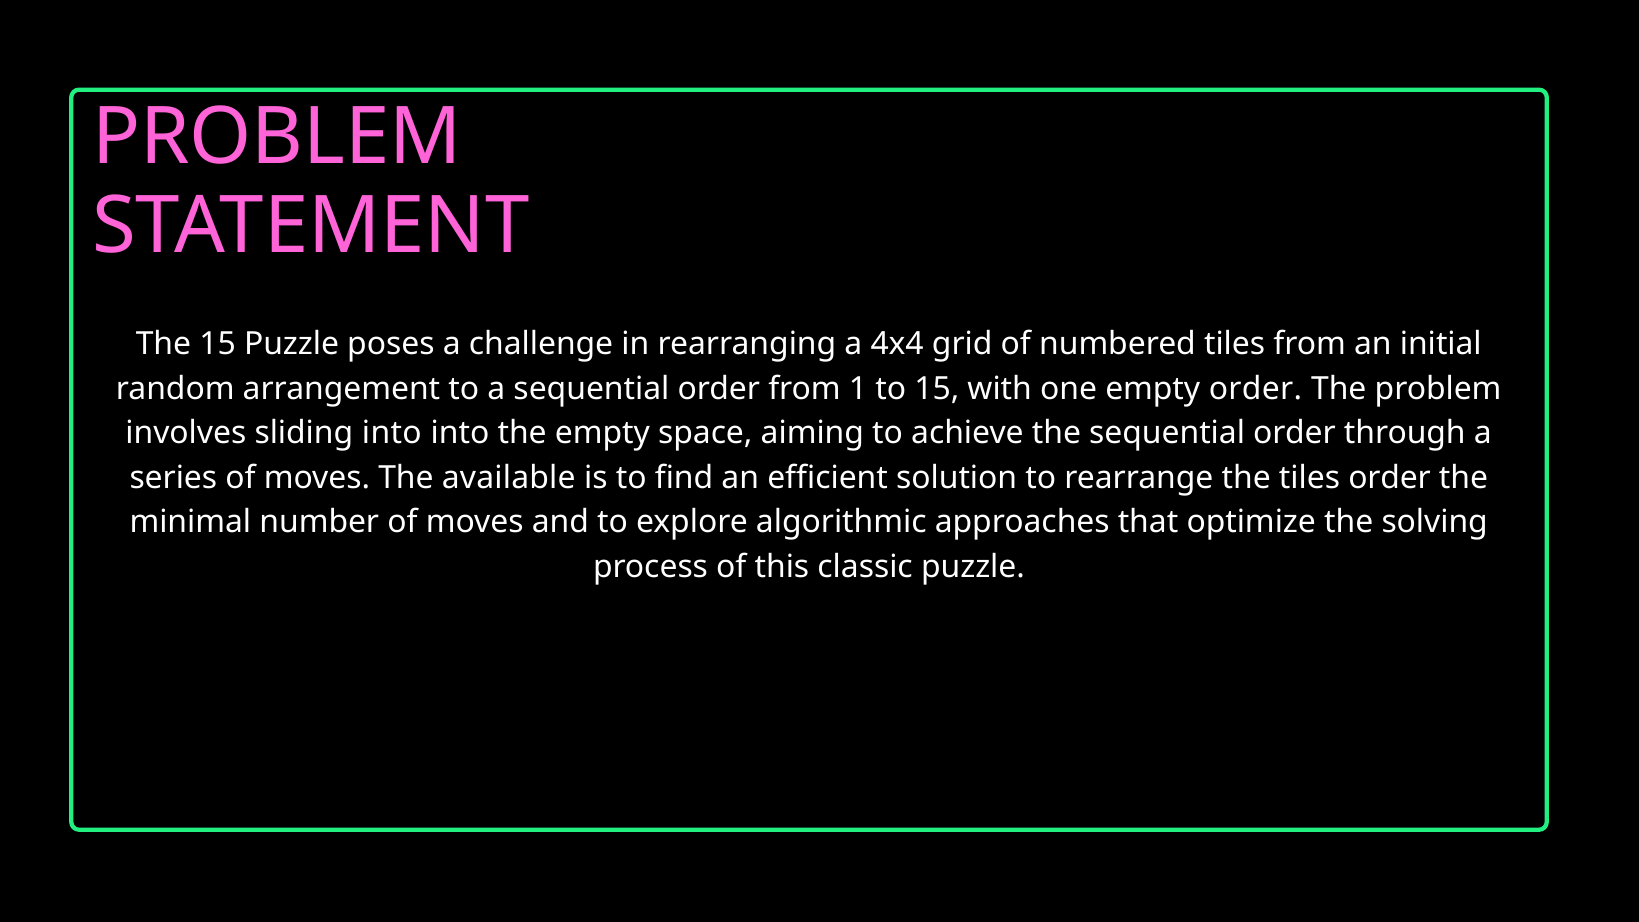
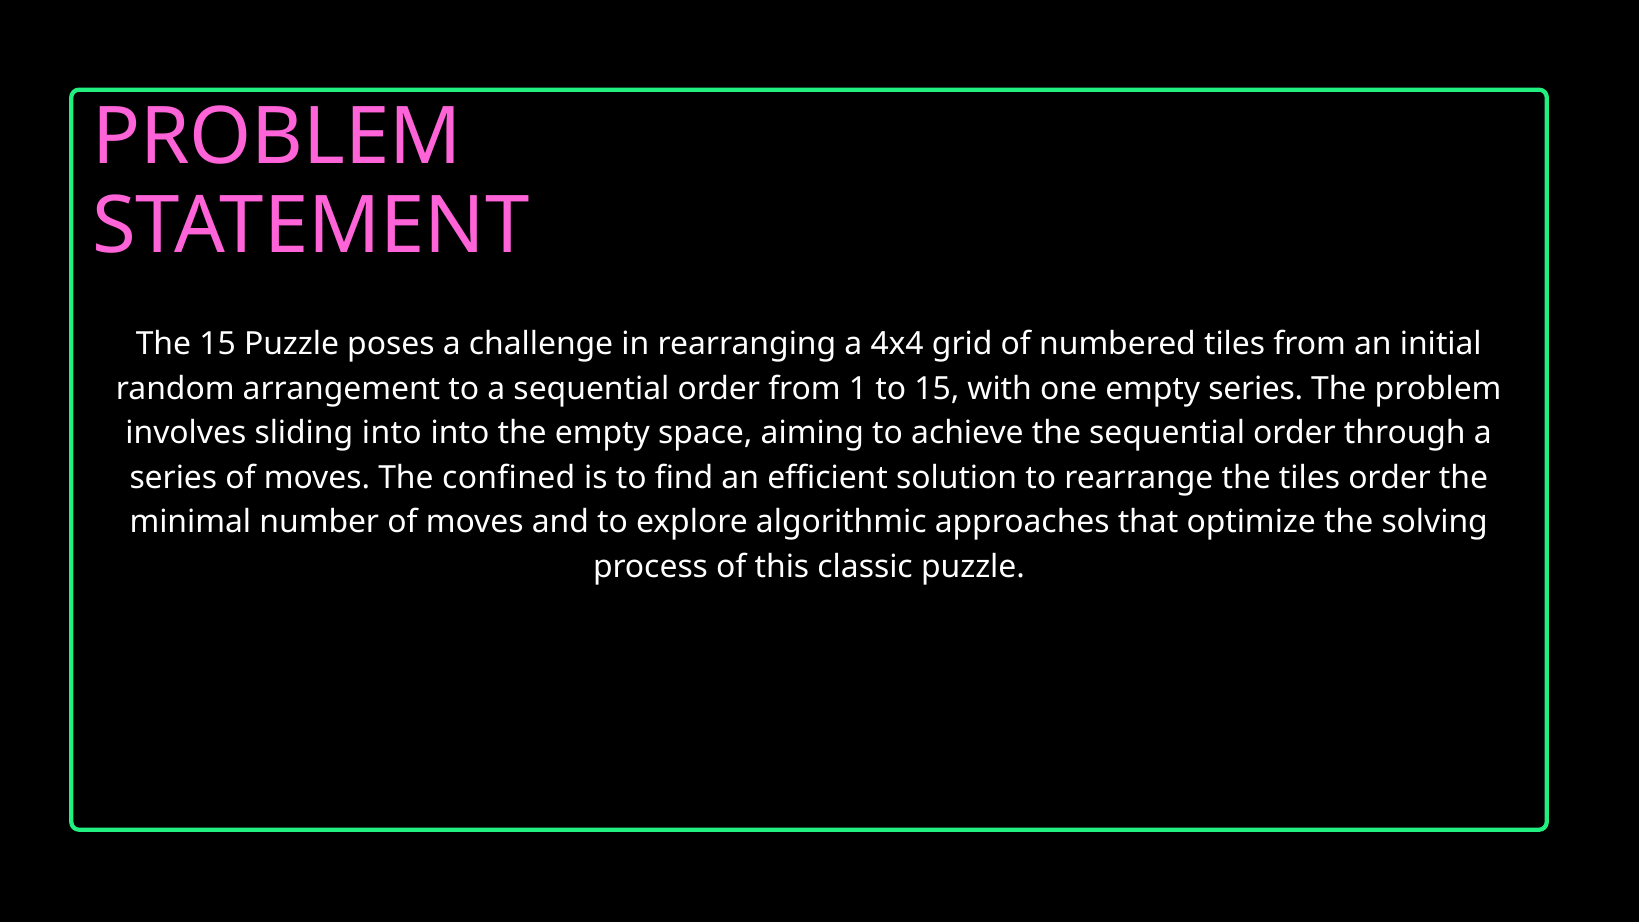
empty order: order -> series
available: available -> confined
